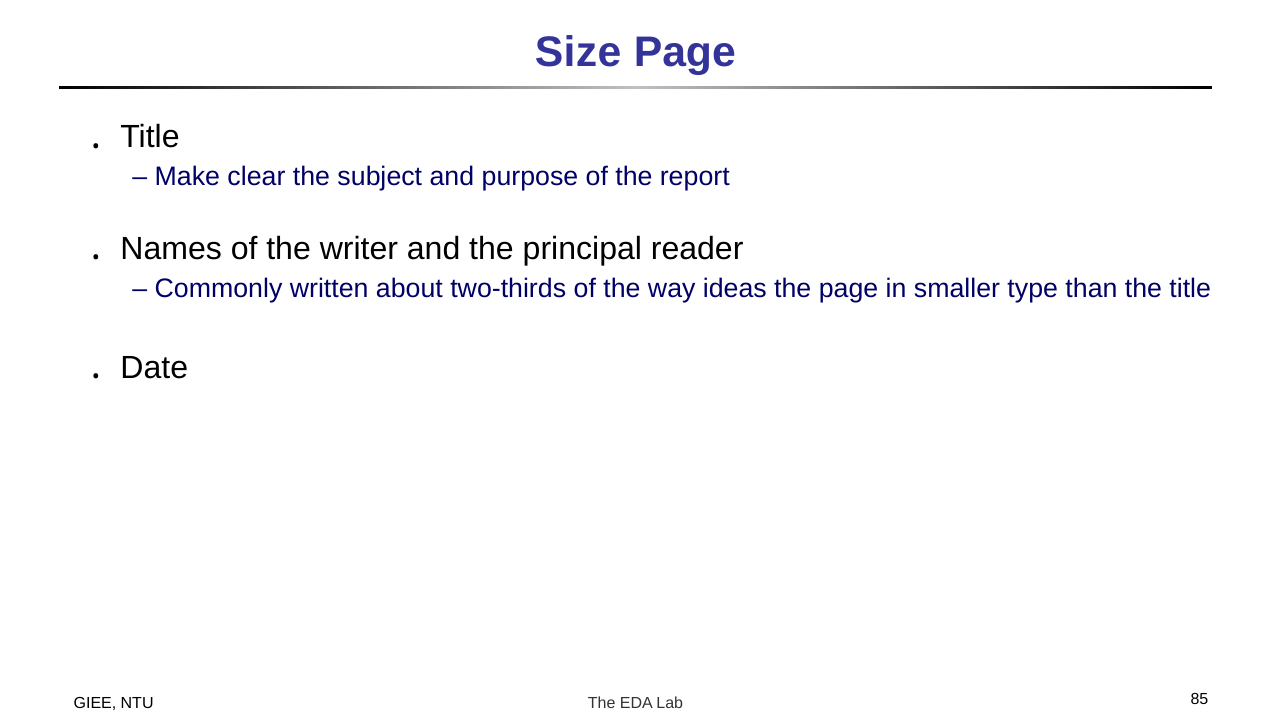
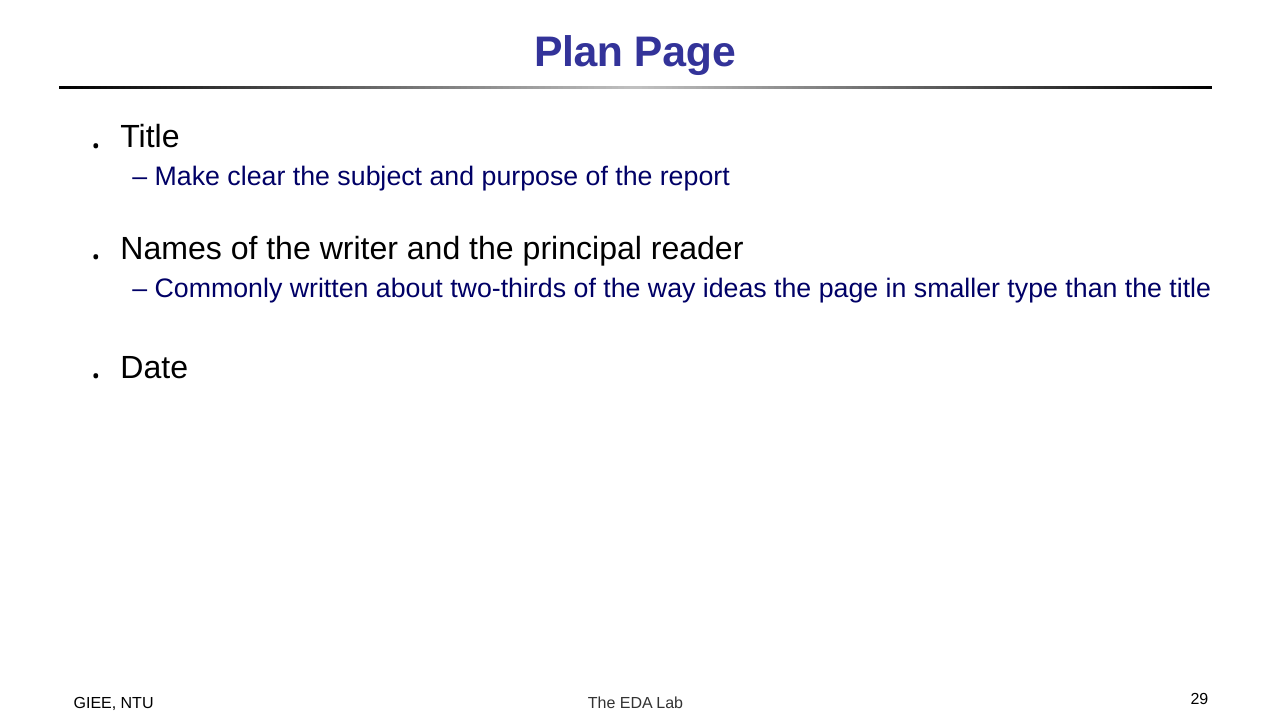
Size: Size -> Plan
85: 85 -> 29
